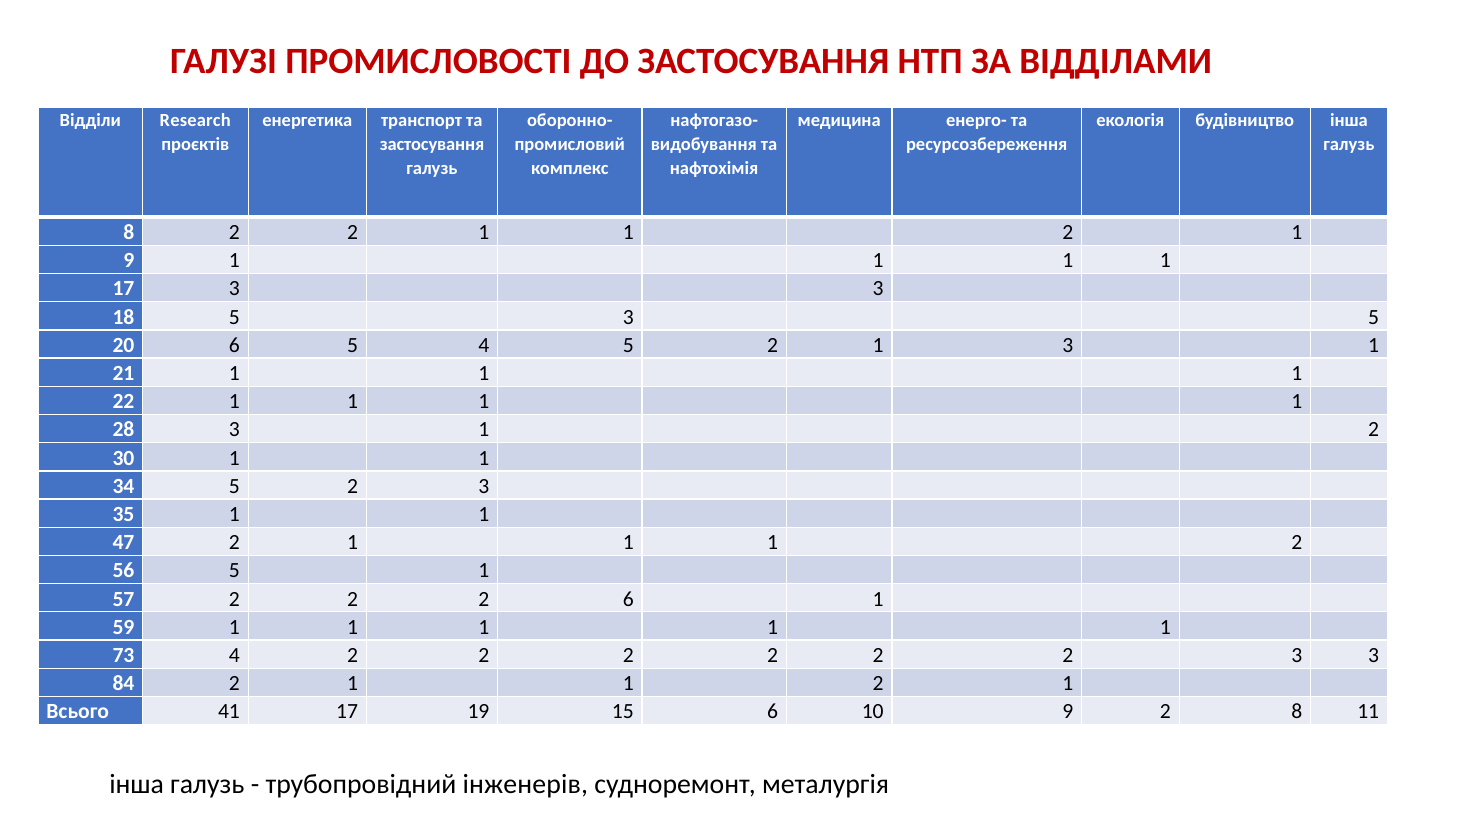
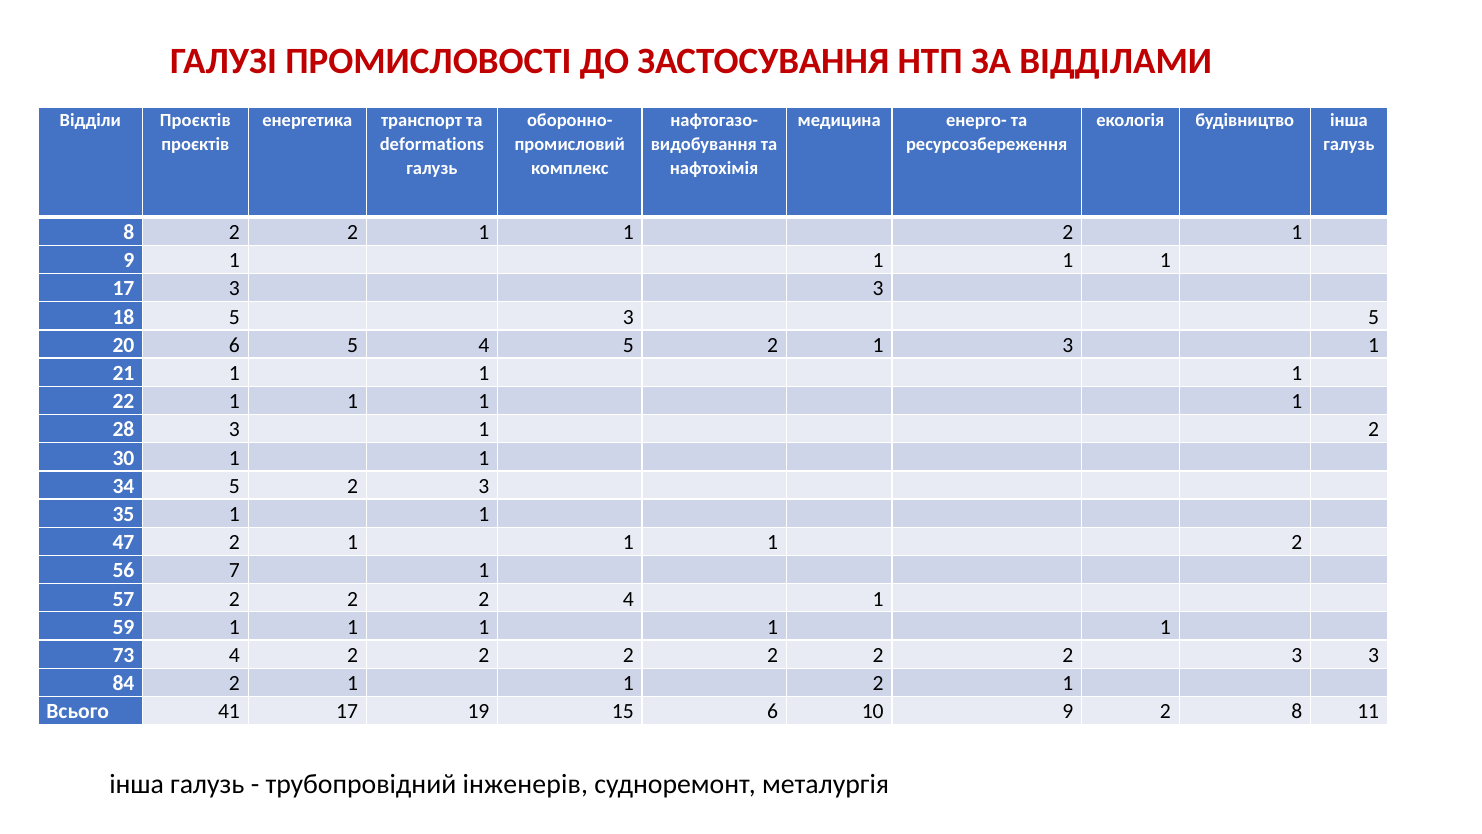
Відділи Research: Research -> Проєктів
застосування at (432, 144): застосування -> deformations
56 5: 5 -> 7
2 6: 6 -> 4
